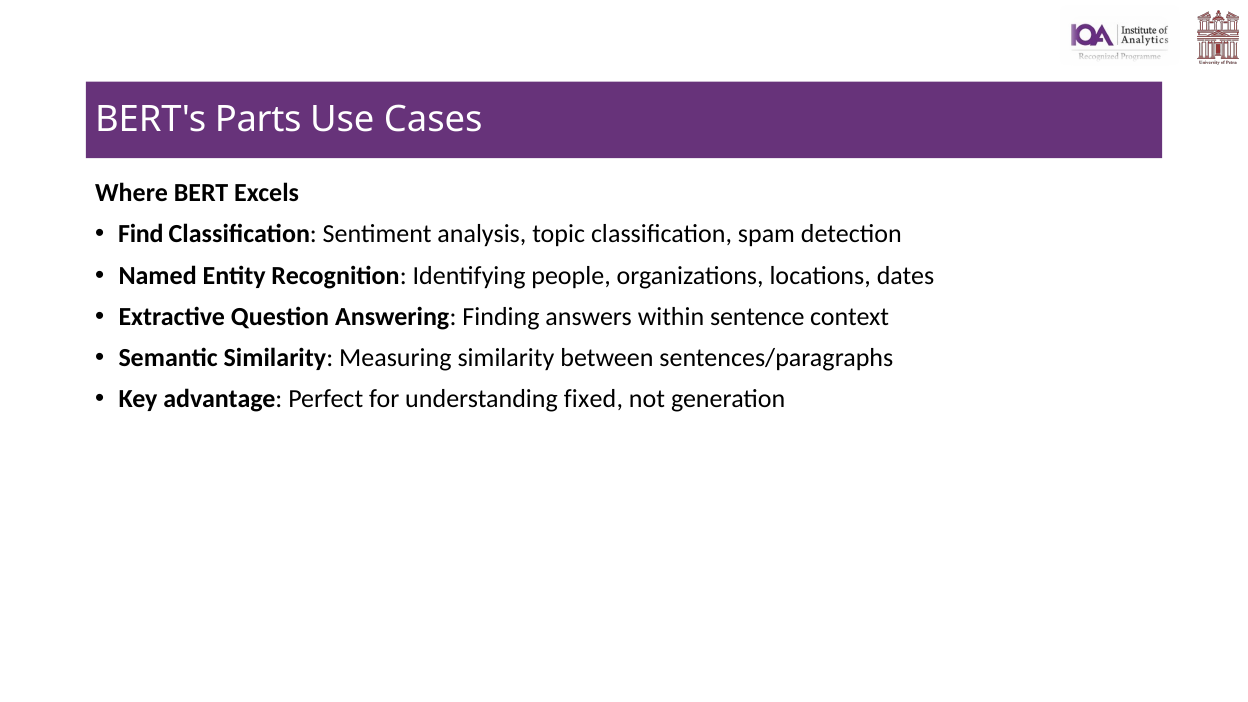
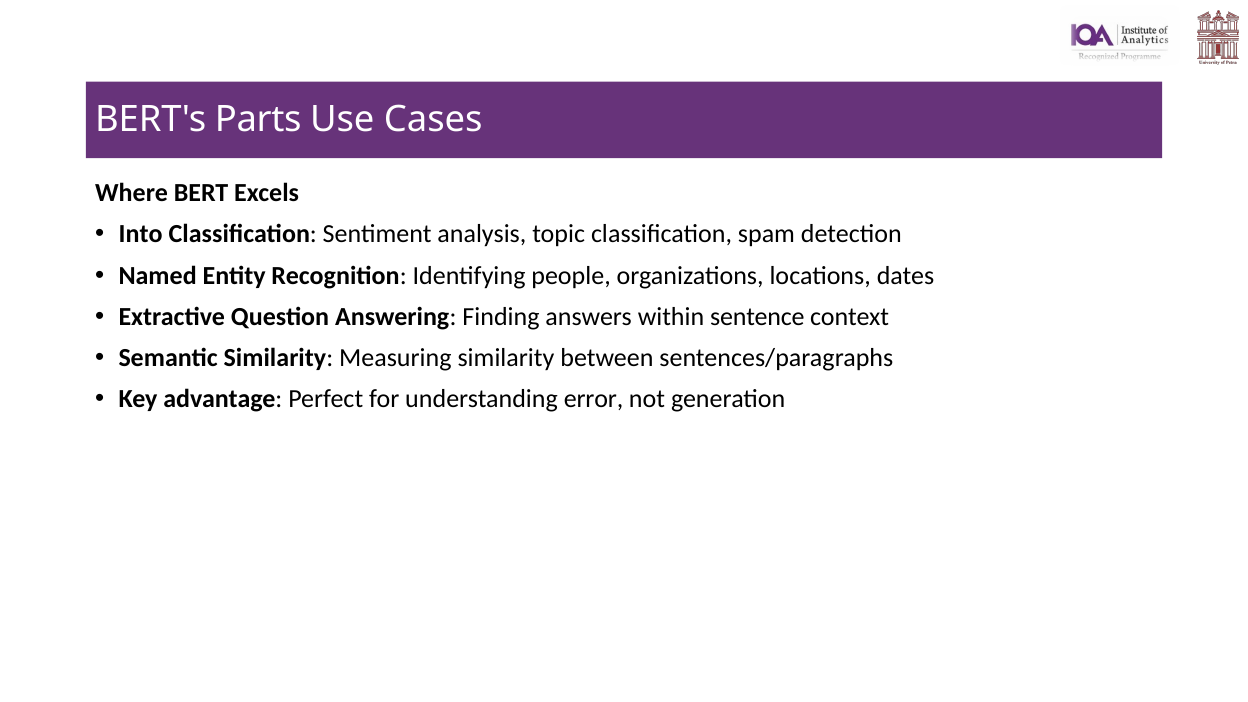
Find: Find -> Into
fixed: fixed -> error
